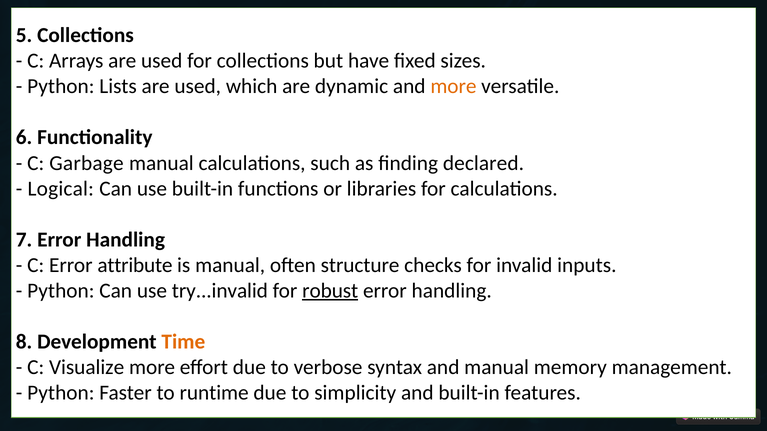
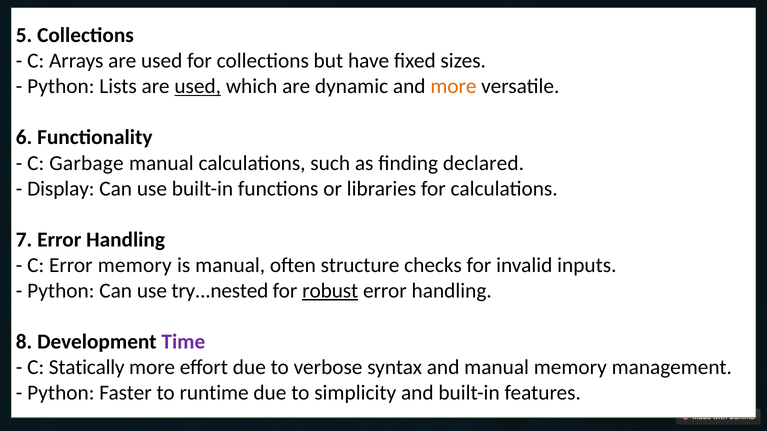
used at (198, 86) underline: none -> present
Logical: Logical -> Display
Error attribute: attribute -> memory
try...invalid: try...invalid -> try...nested
Time colour: orange -> purple
Visualize: Visualize -> Statically
